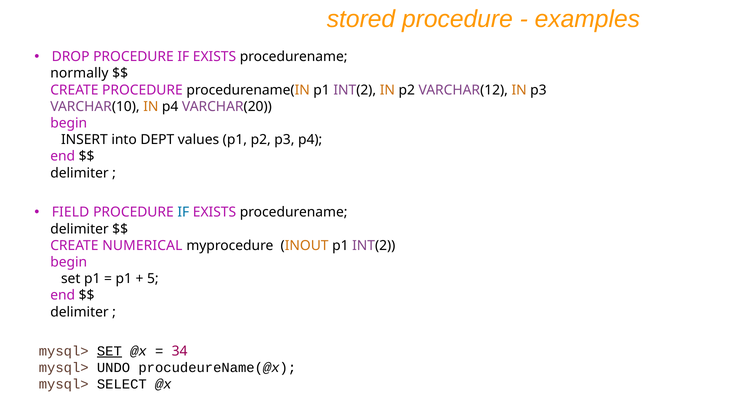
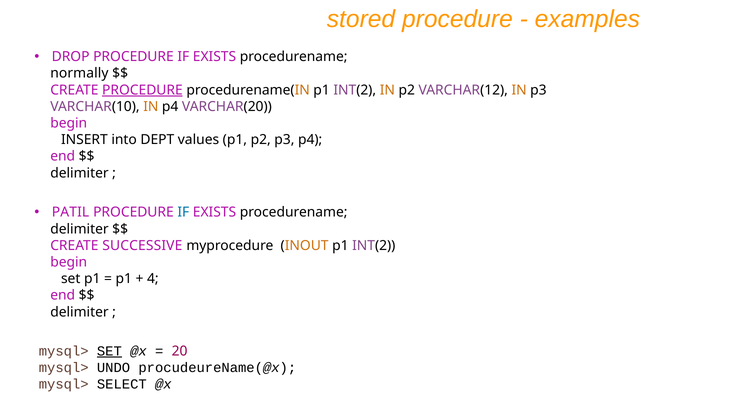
PROCEDURE at (142, 90) underline: none -> present
FIELD: FIELD -> PATIL
NUMERICAL: NUMERICAL -> SUCCESSIVE
5: 5 -> 4
34: 34 -> 20
